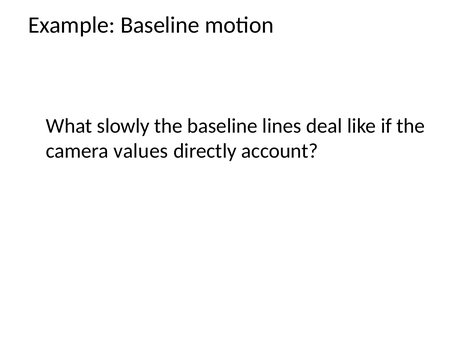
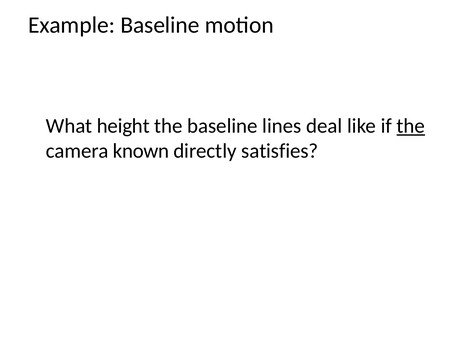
slowly: slowly -> height
the at (411, 126) underline: none -> present
values: values -> known
account: account -> satisfies
